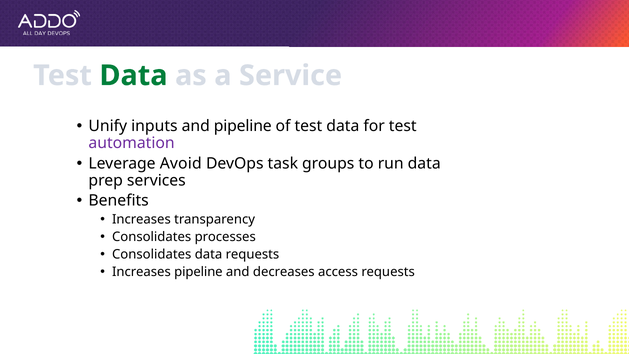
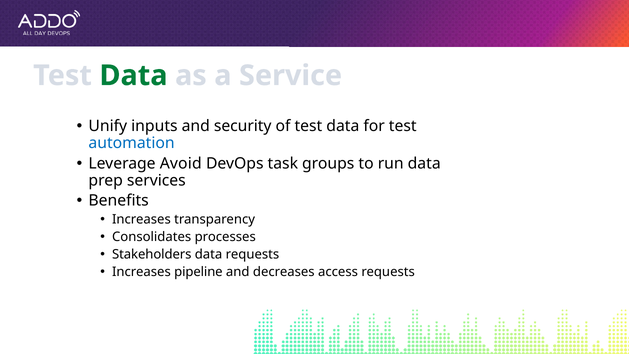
and pipeline: pipeline -> security
automation colour: purple -> blue
Consolidates at (152, 254): Consolidates -> Stakeholders
